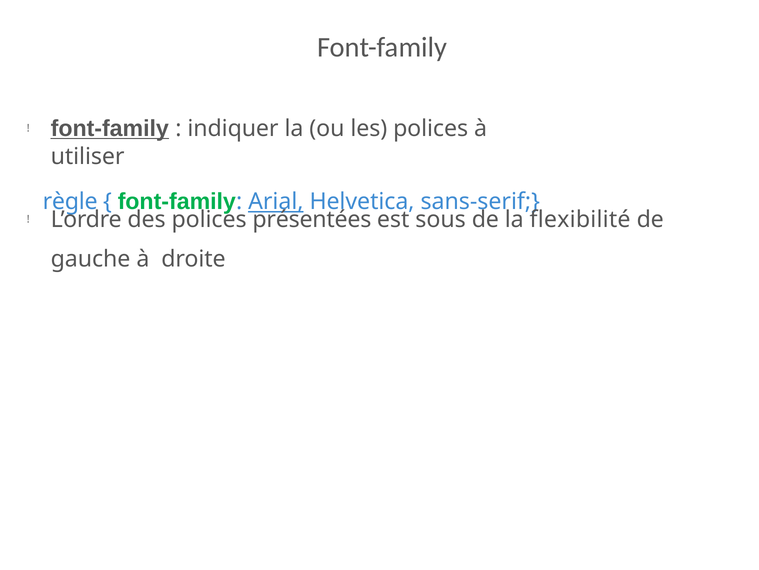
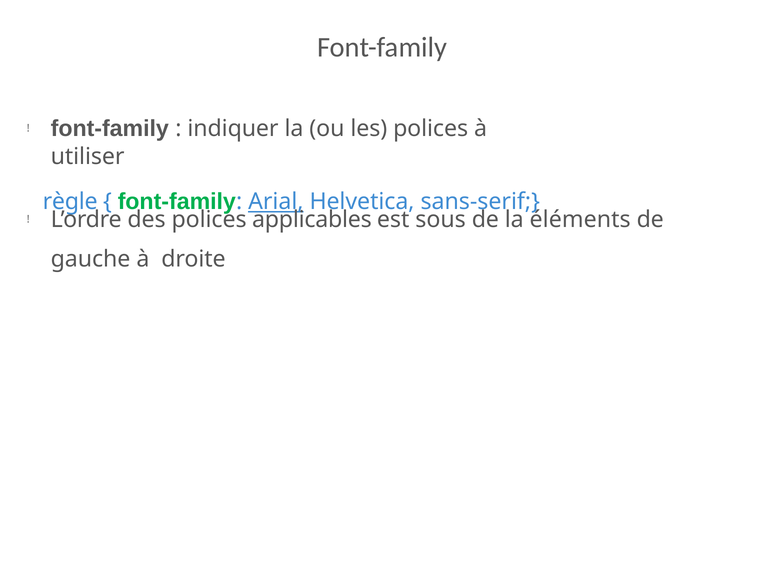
font-family at (110, 128) underline: present -> none
présentées: présentées -> applicables
flexibilité: flexibilité -> éléments
